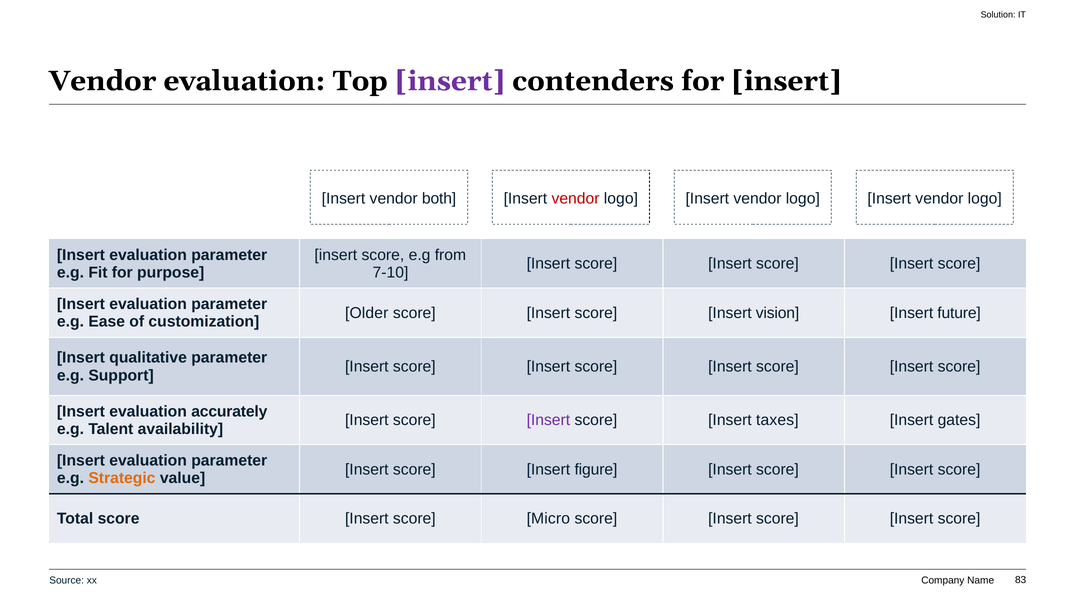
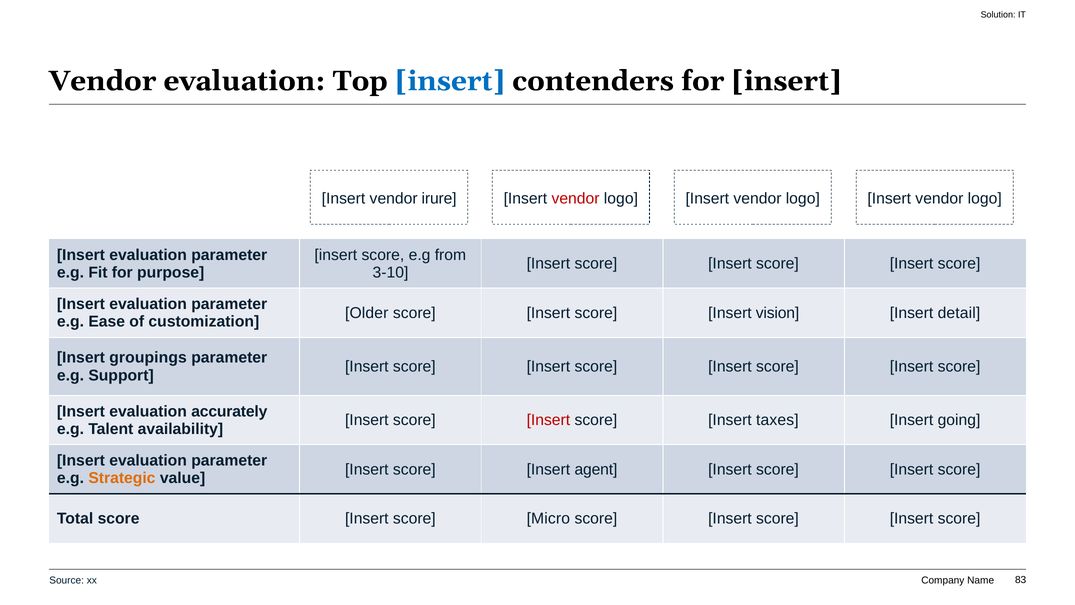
insert at (450, 81) colour: purple -> blue
both: both -> irure
7-10: 7-10 -> 3-10
future: future -> detail
qualitative: qualitative -> groupings
Insert at (548, 420) colour: purple -> red
gates: gates -> going
figure: figure -> agent
